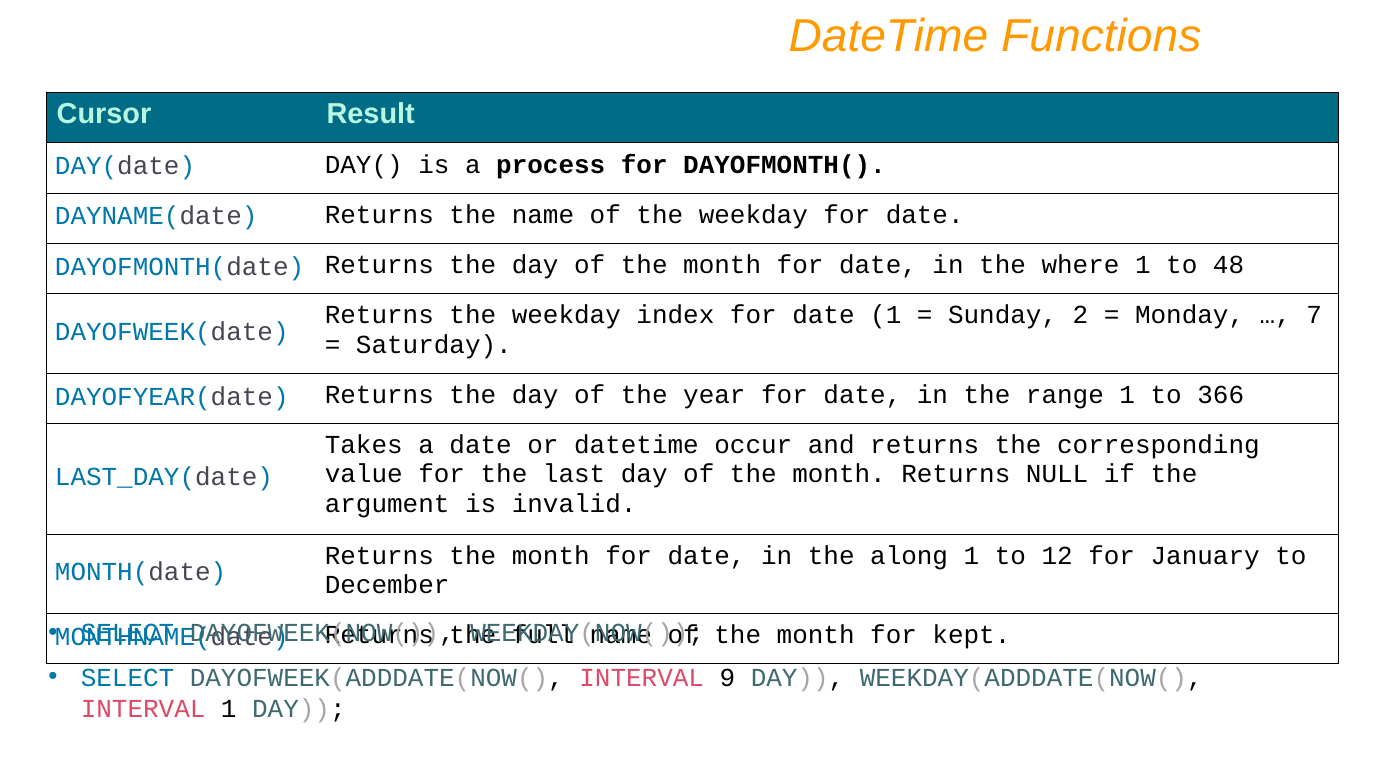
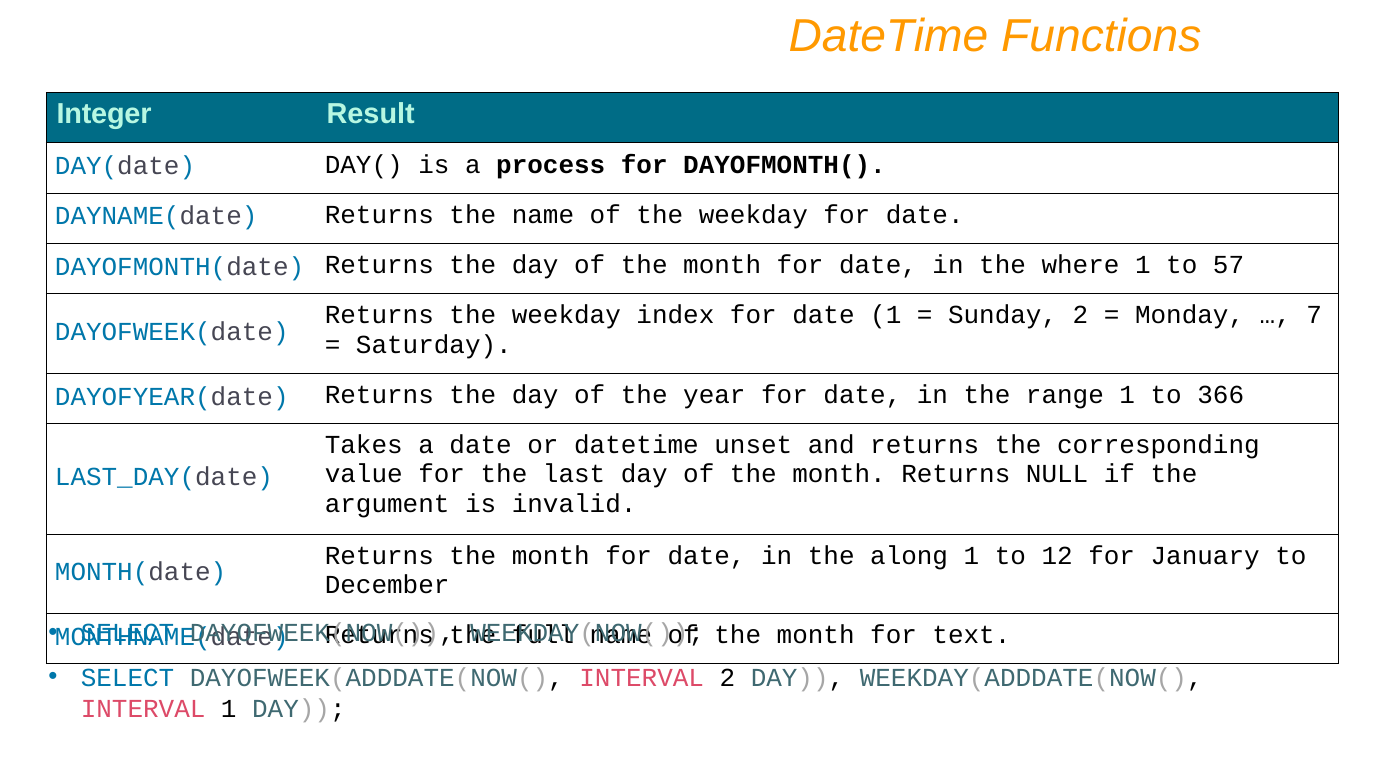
Cursor: Cursor -> Integer
48: 48 -> 57
occur: occur -> unset
kept: kept -> text
INTERVAL 9: 9 -> 2
